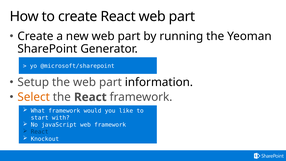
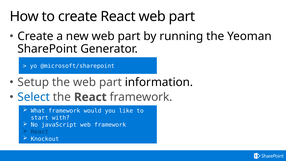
Select colour: orange -> blue
